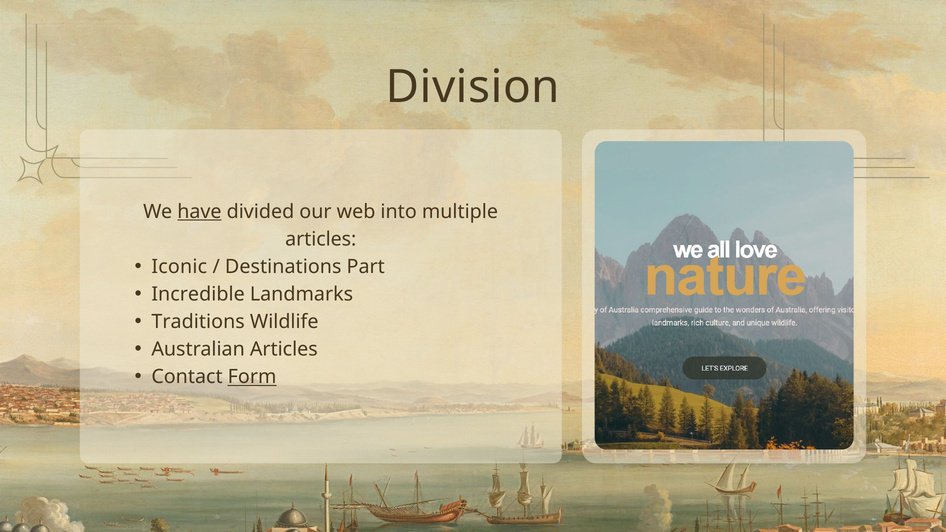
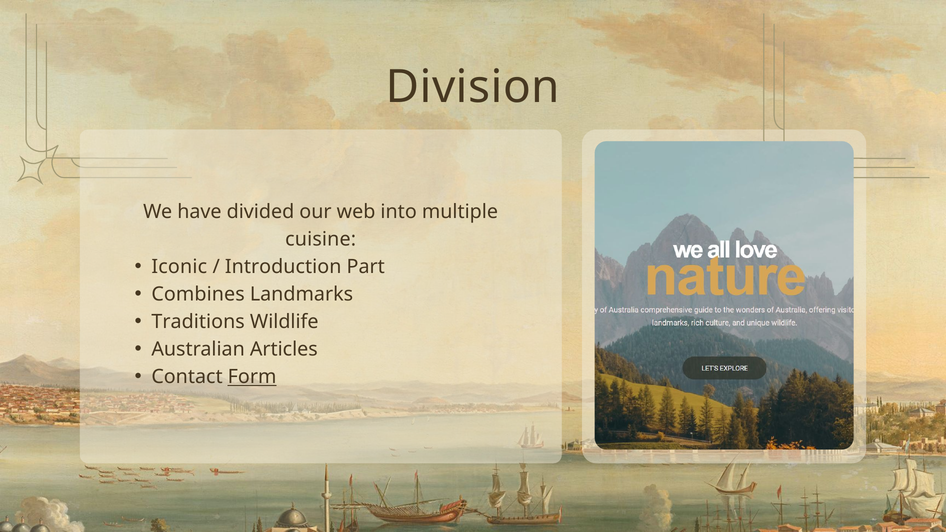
have underline: present -> none
articles at (321, 239): articles -> cuisine
Destinations: Destinations -> Introduction
Incredible: Incredible -> Combines
